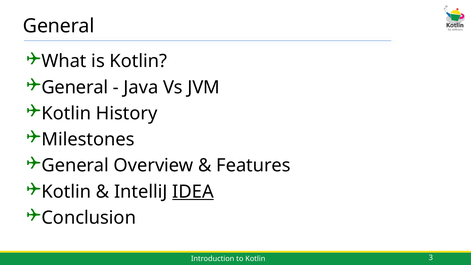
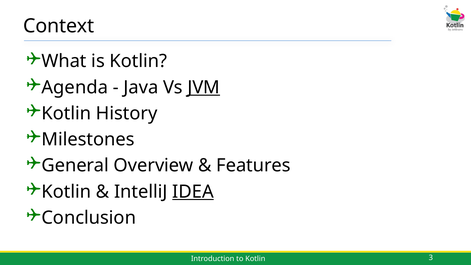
General at (59, 26): General -> Context
General at (75, 87): General -> Agenda
JVM underline: none -> present
